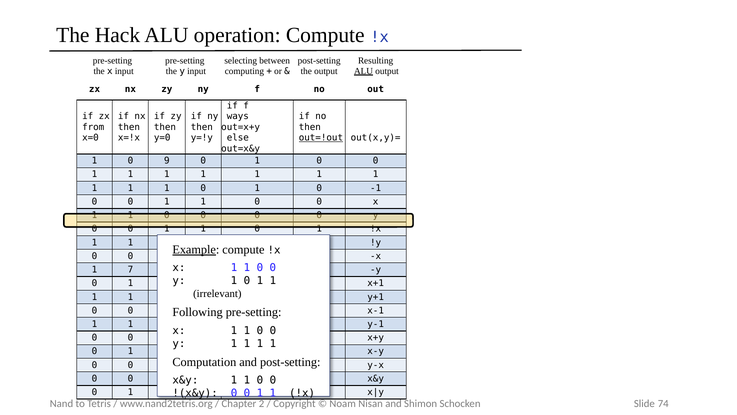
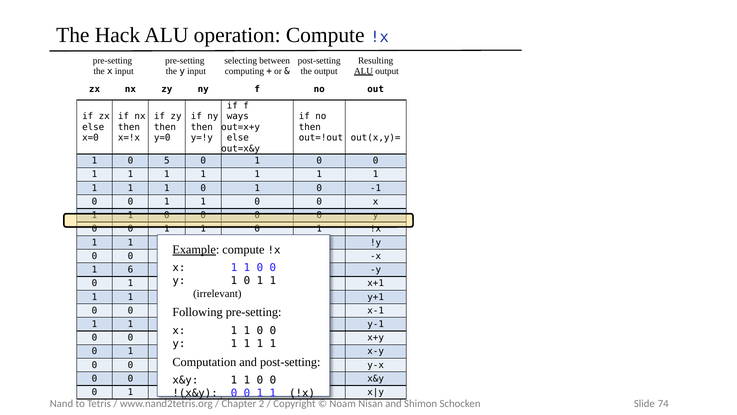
from at (93, 127): from -> else
out=!out underline: present -> none
9: 9 -> 5
7: 7 -> 6
